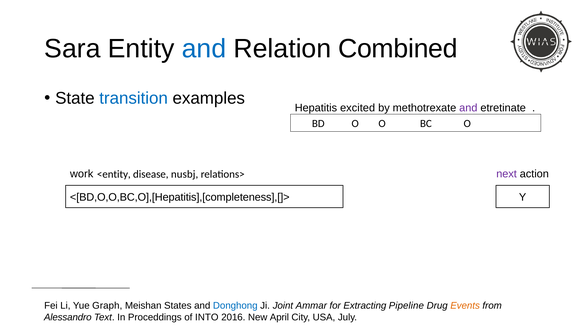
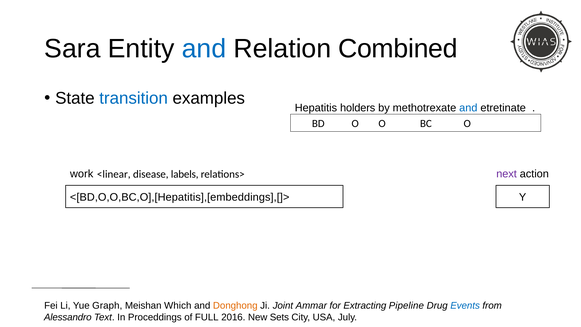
excited: excited -> holders
and at (468, 108) colour: purple -> blue
<entity: <entity -> <linear
nusbj: nusbj -> labels
<[BD,O,O,BC,O],[Hepatitis],[completeness],[]>: <[BD,O,O,BC,O],[Hepatitis],[completeness],[]> -> <[BD,O,O,BC,O],[Hepatitis],[embeddings],[]>
States: States -> Which
Donghong colour: blue -> orange
Events colour: orange -> blue
INTO: INTO -> FULL
April: April -> Sets
